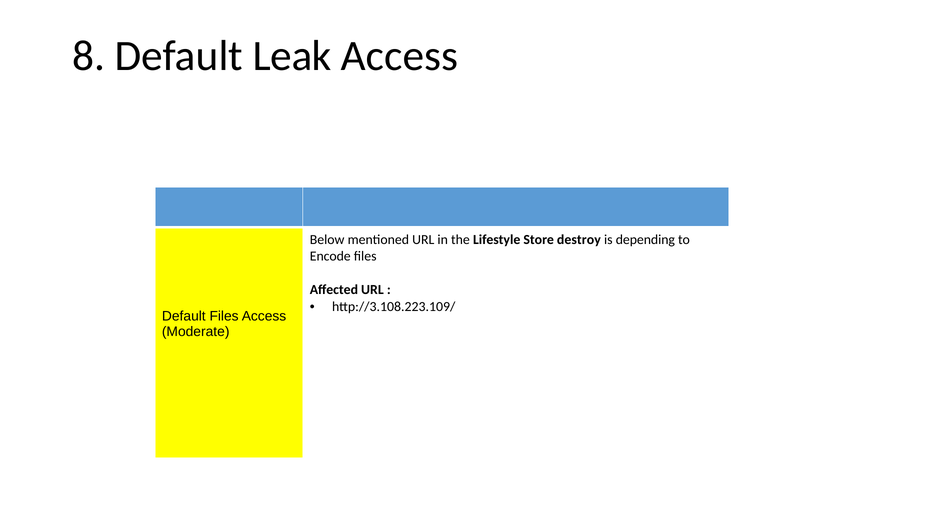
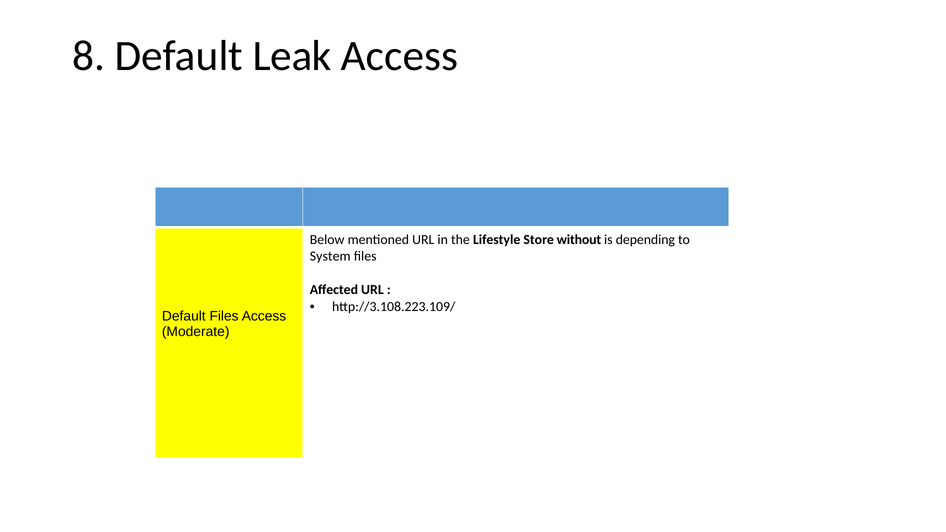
destroy: destroy -> without
Encode: Encode -> System
